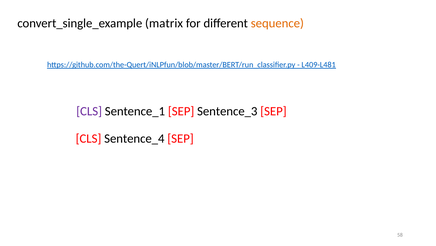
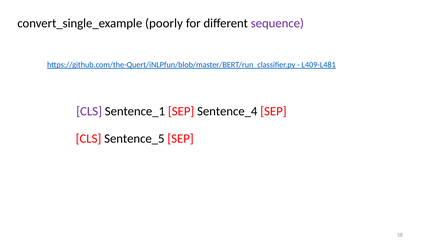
matrix: matrix -> poorly
sequence colour: orange -> purple
Sentence_3: Sentence_3 -> Sentence_4
Sentence_4: Sentence_4 -> Sentence_5
